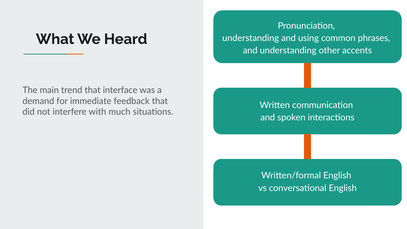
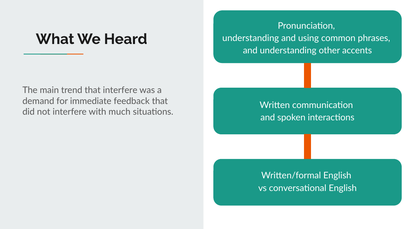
that interface: interface -> interfere
